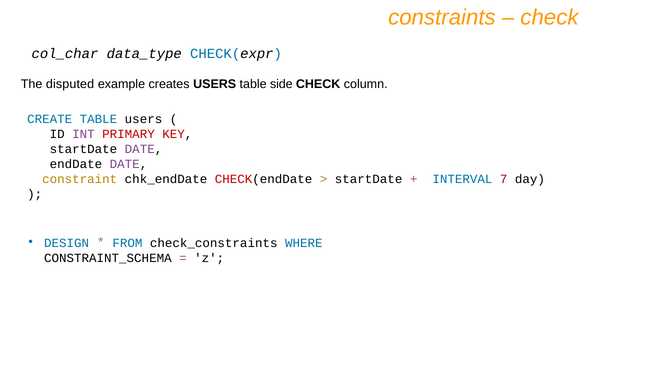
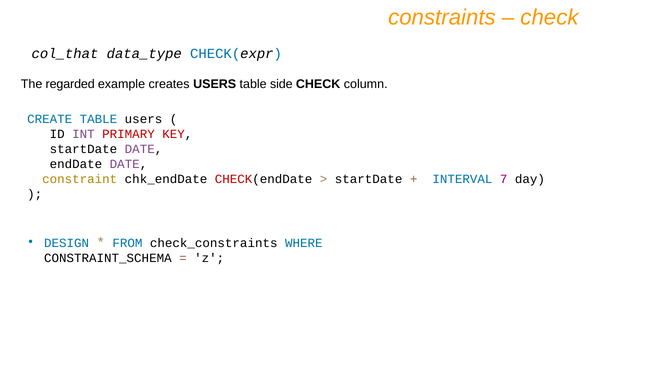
col_char: col_char -> col_that
disputed: disputed -> regarded
